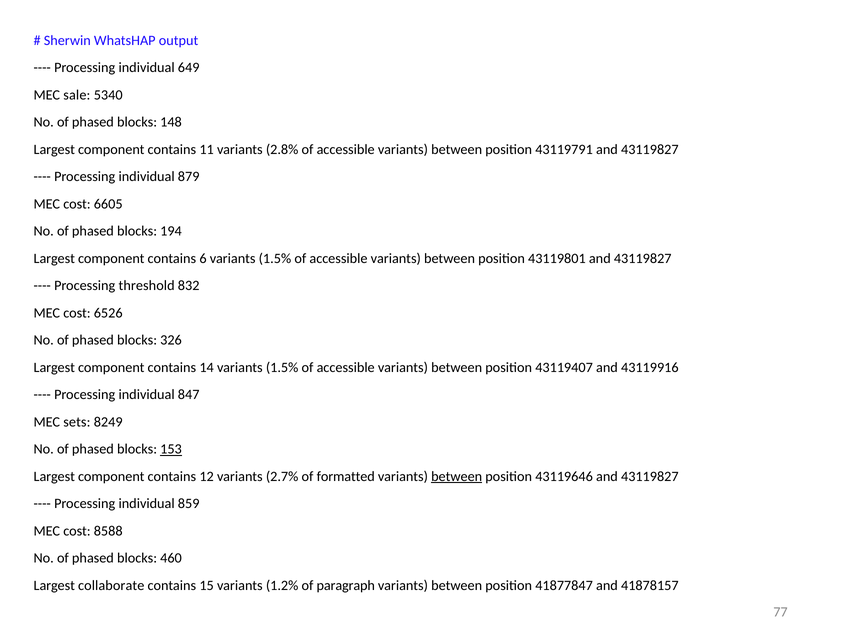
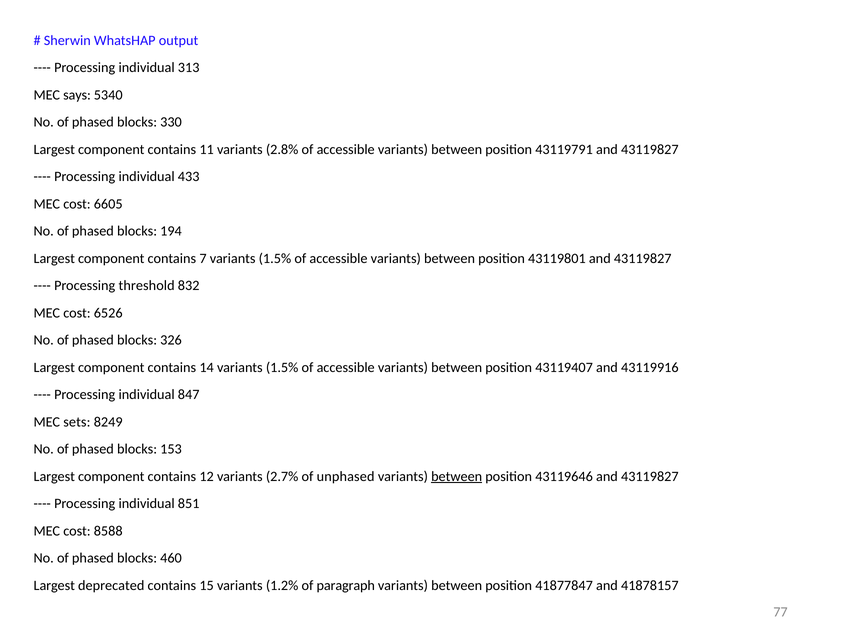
649: 649 -> 313
sale: sale -> says
148: 148 -> 330
879: 879 -> 433
6: 6 -> 7
153 underline: present -> none
formatted: formatted -> unphased
859: 859 -> 851
collaborate: collaborate -> deprecated
